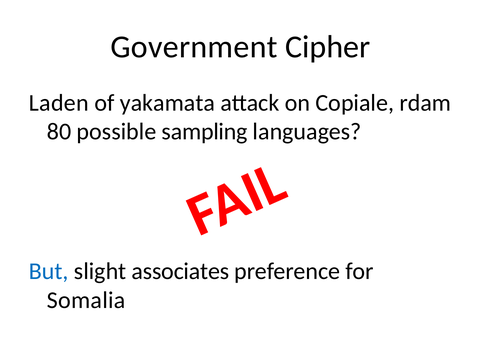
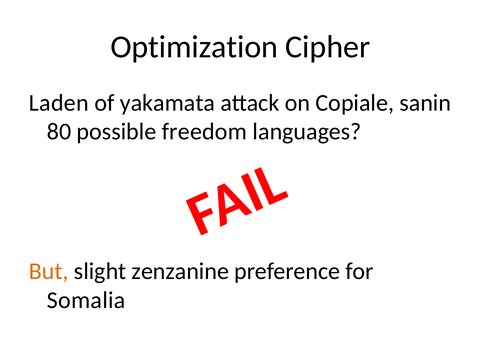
Government: Government -> Optimization
rdam: rdam -> sanin
sampling: sampling -> freedom
But colour: blue -> orange
associates: associates -> zenzanine
